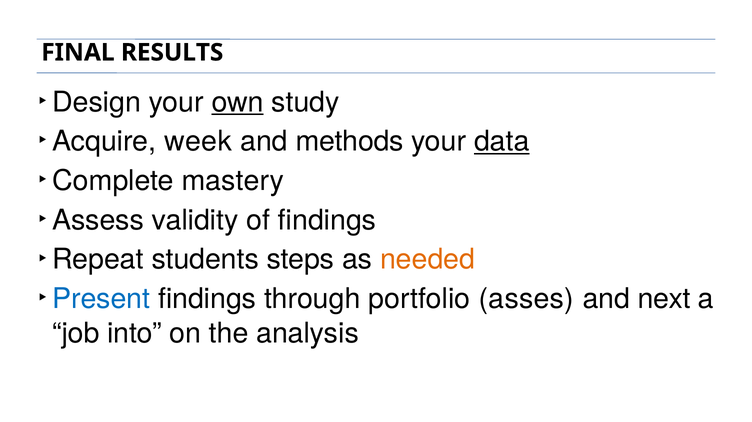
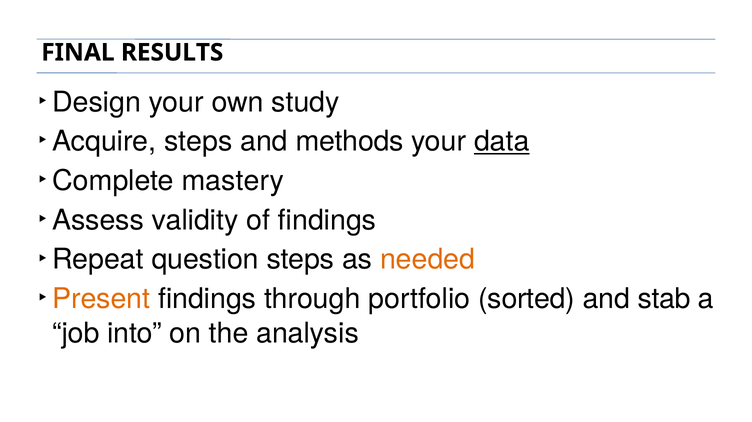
own underline: present -> none
Acquire week: week -> steps
students: students -> question
Present colour: blue -> orange
asses: asses -> sorted
next: next -> stab
